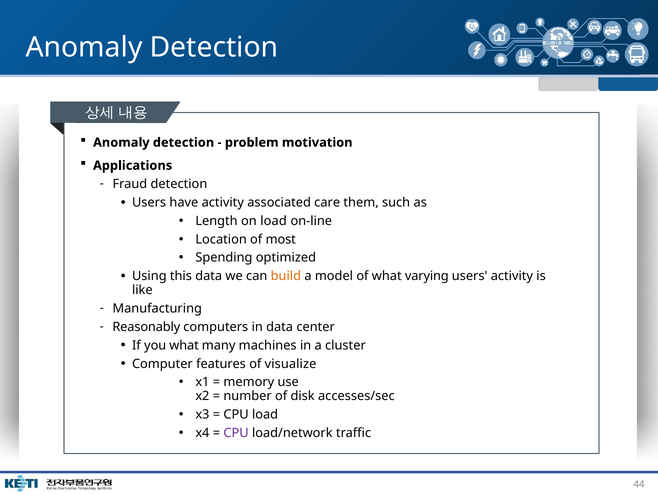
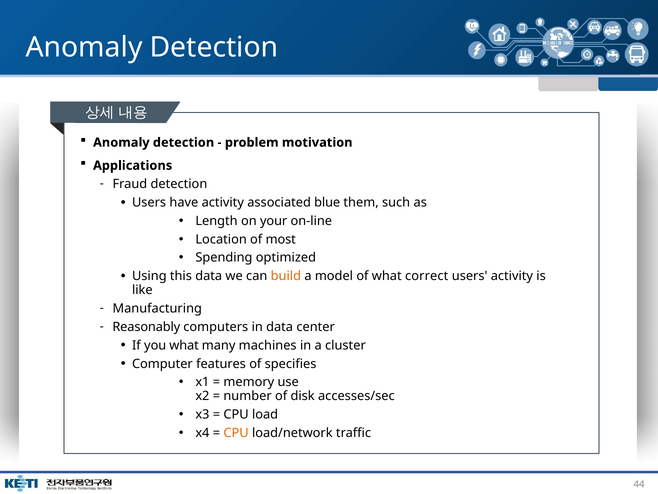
care: care -> blue
on load: load -> your
varying: varying -> correct
visualize: visualize -> specifies
CPU at (236, 433) colour: purple -> orange
